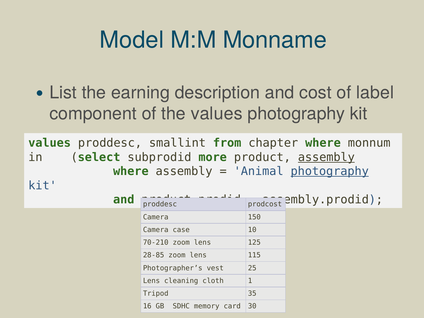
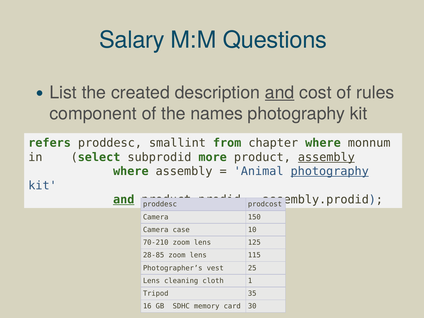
Model: Model -> Salary
Monname: Monname -> Questions
earning: earning -> created
and at (280, 93) underline: none -> present
label: label -> rules
the values: values -> names
values at (50, 143): values -> refers
and at (124, 200) underline: none -> present
